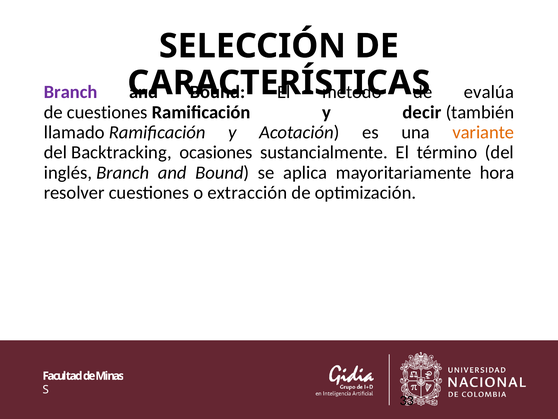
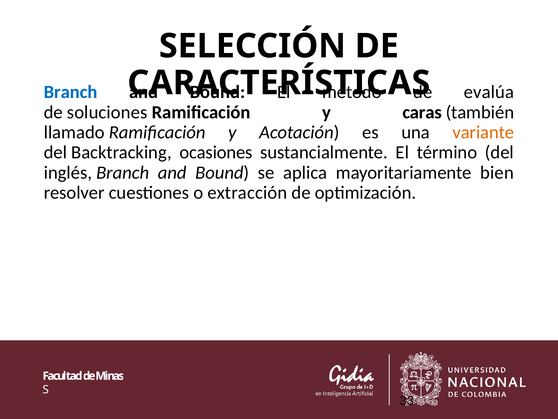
Branch at (71, 92) colour: purple -> blue
de cuestiones: cuestiones -> soluciones
decir: decir -> caras
hora: hora -> bien
